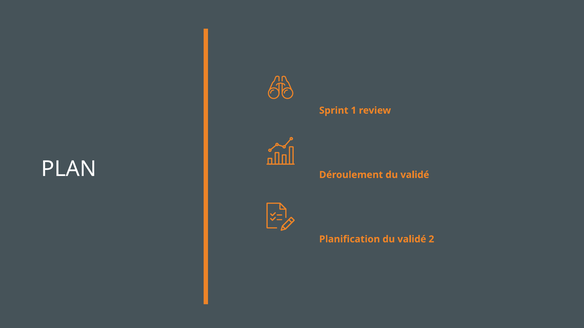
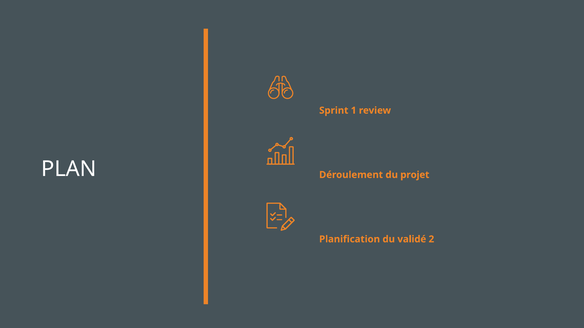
Déroulement du validé: validé -> projet
